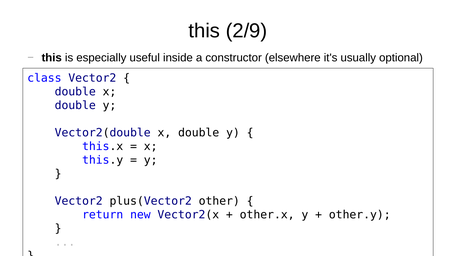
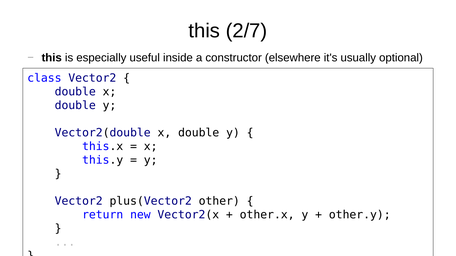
2/9: 2/9 -> 2/7
